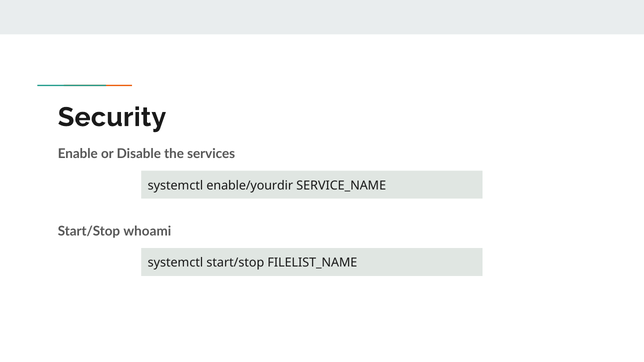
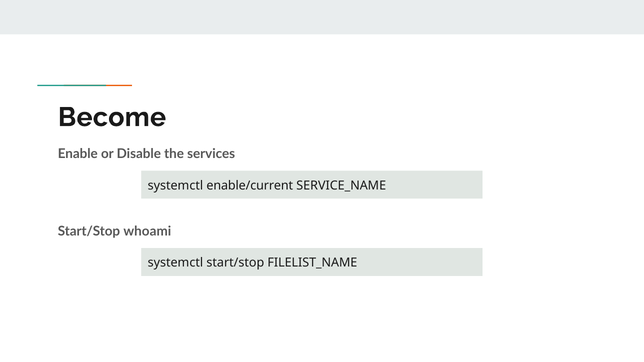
Security: Security -> Become
enable/yourdir: enable/yourdir -> enable/current
